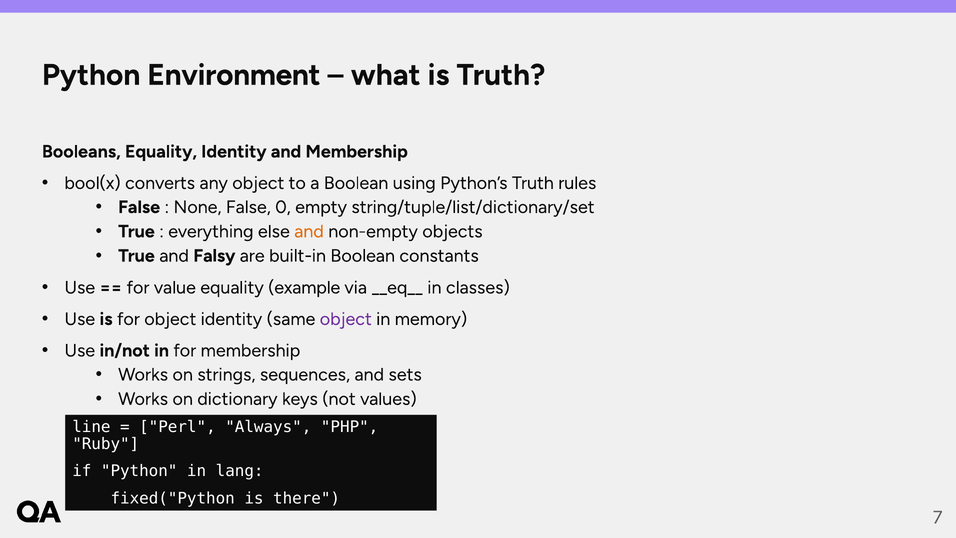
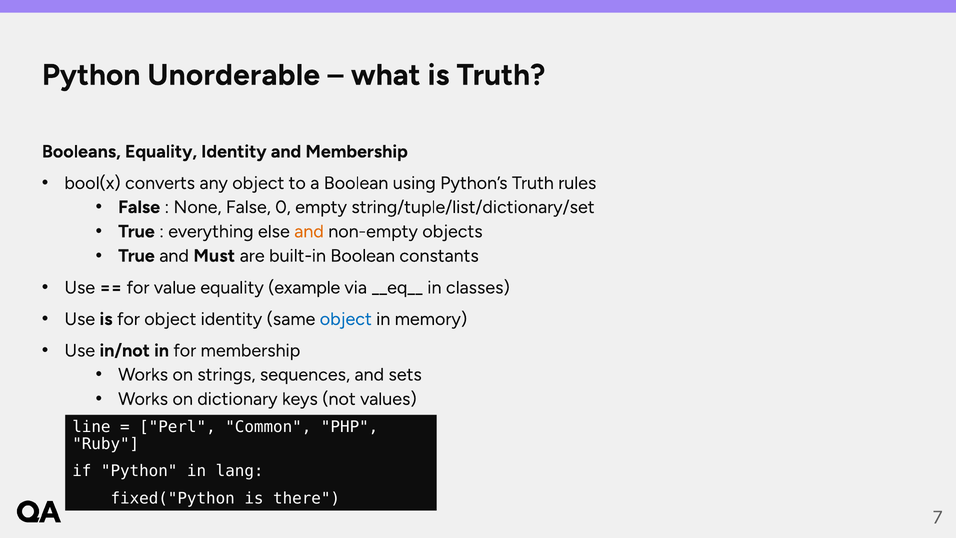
Environment: Environment -> Unorderable
Falsy: Falsy -> Must
object at (346, 319) colour: purple -> blue
Always: Always -> Common
